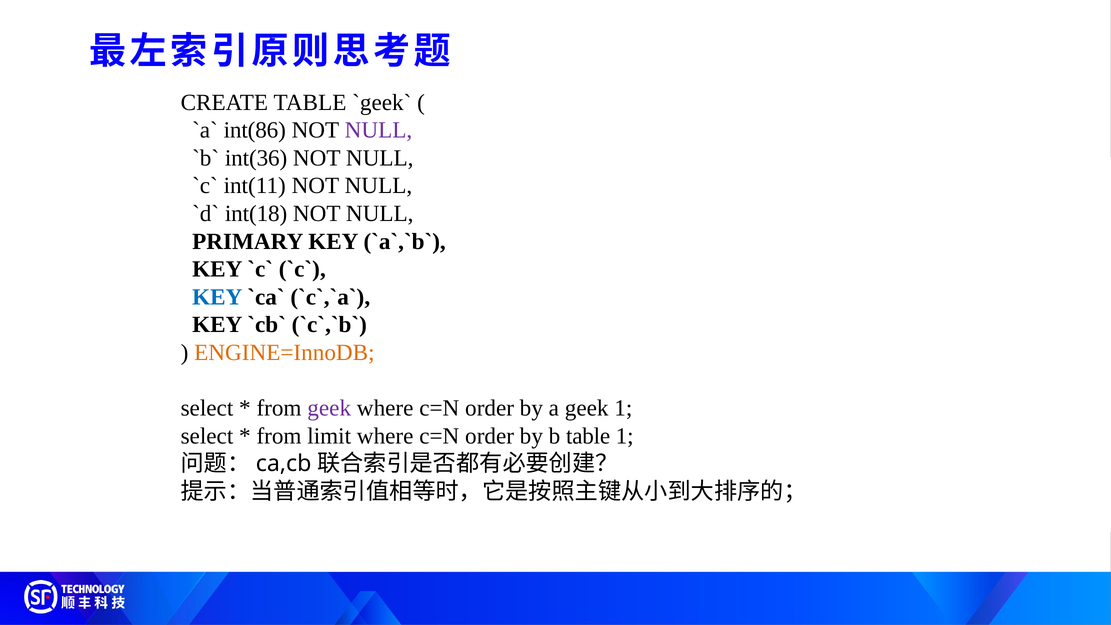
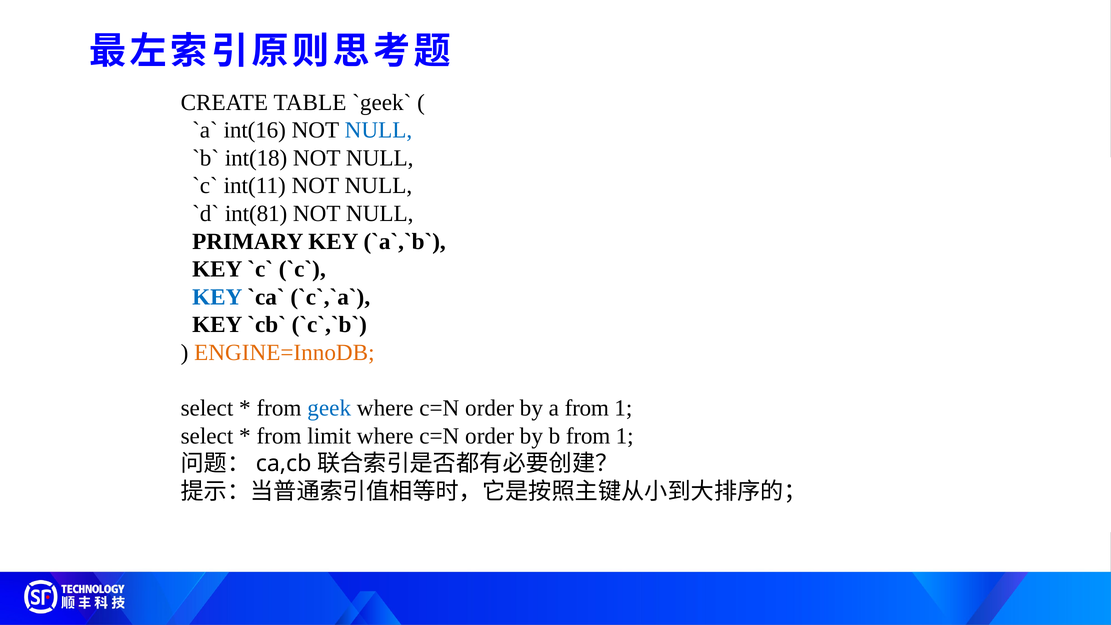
int(86: int(86 -> int(16
NULL at (378, 130) colour: purple -> blue
int(36: int(36 -> int(18
int(18: int(18 -> int(81
geek at (329, 408) colour: purple -> blue
a geek: geek -> from
b table: table -> from
